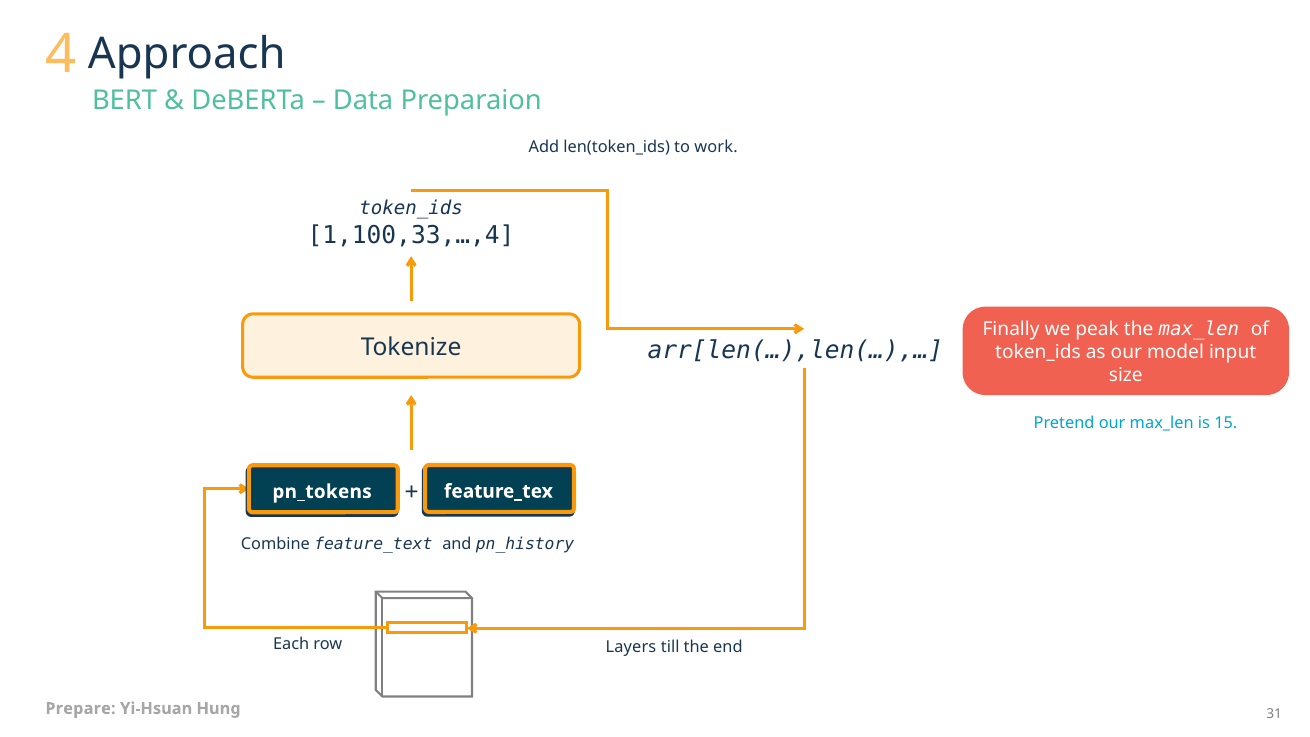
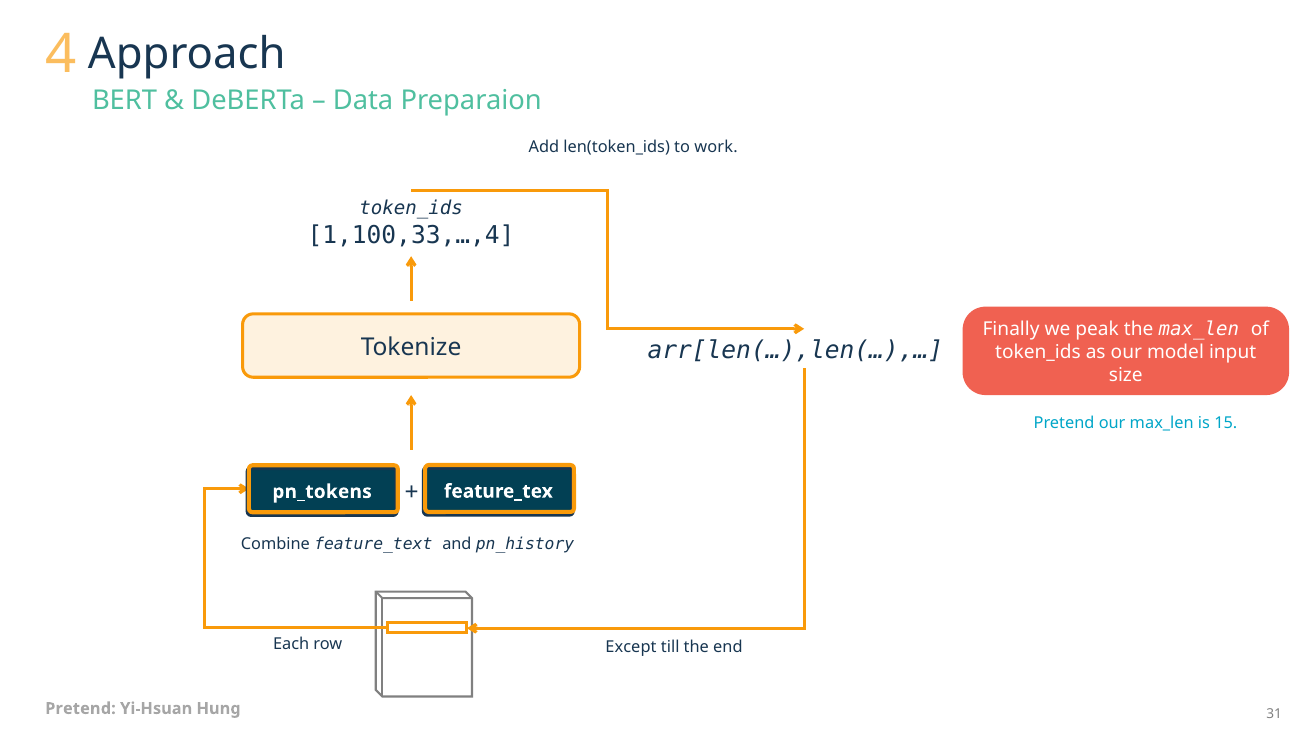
Layers: Layers -> Except
Prepare at (80, 708): Prepare -> Pretend
